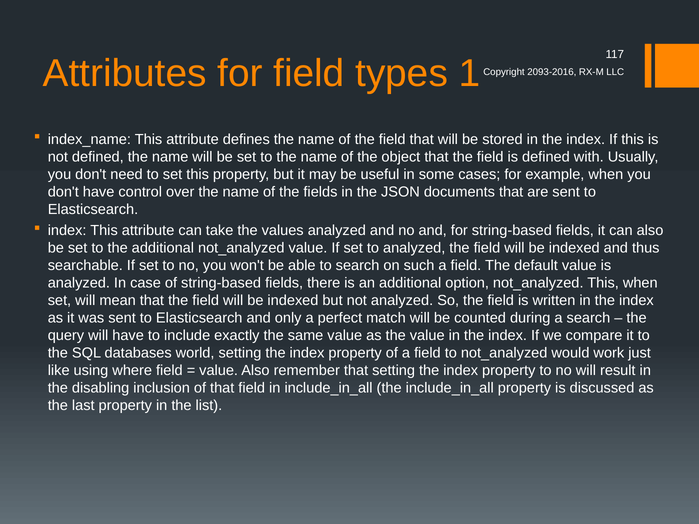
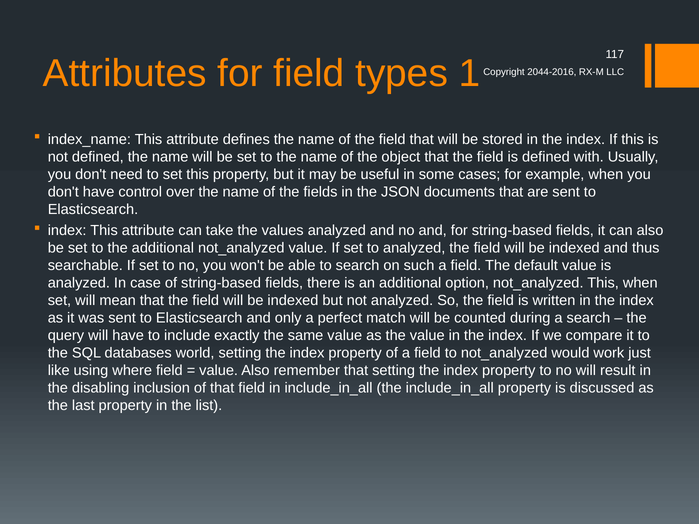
2093-2016: 2093-2016 -> 2044-2016
